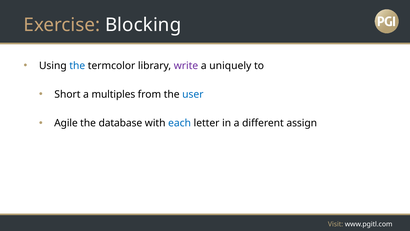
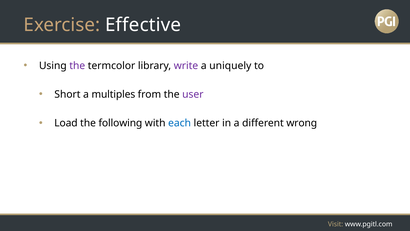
Blocking: Blocking -> Effective
the at (77, 66) colour: blue -> purple
user colour: blue -> purple
Agile: Agile -> Load
database: database -> following
assign: assign -> wrong
